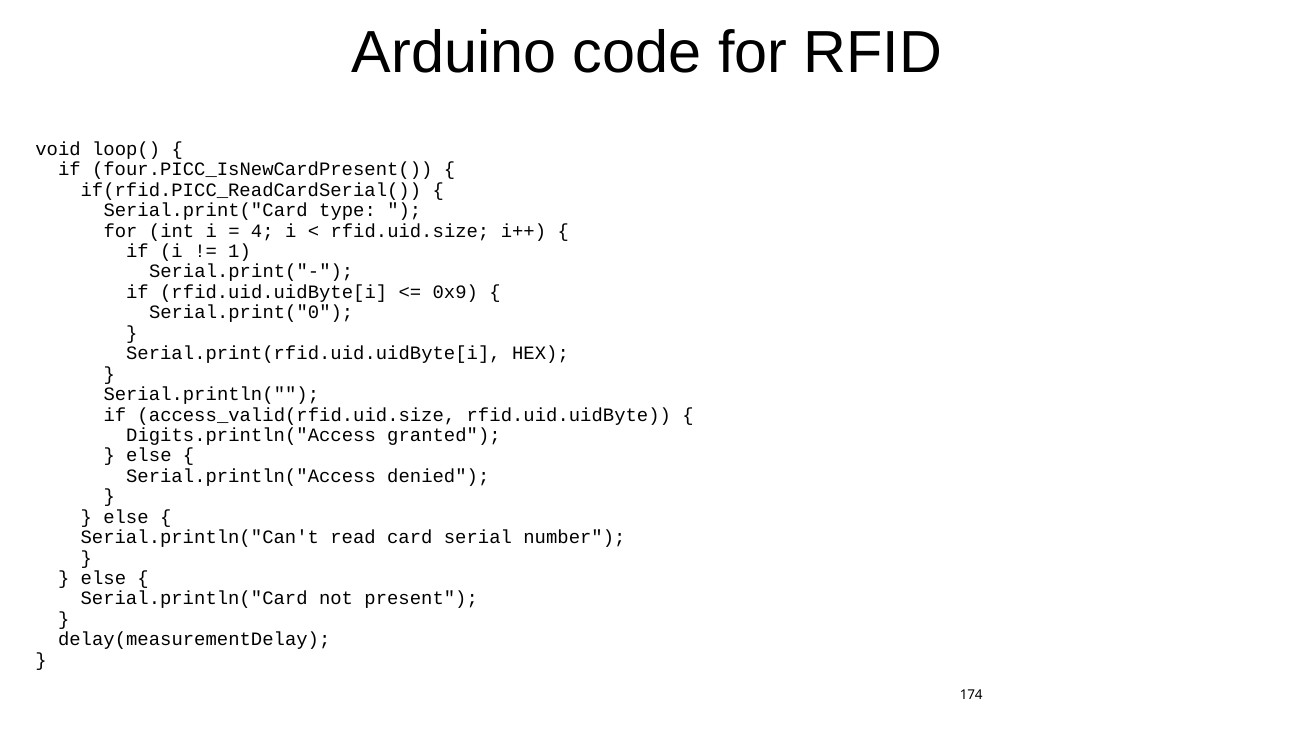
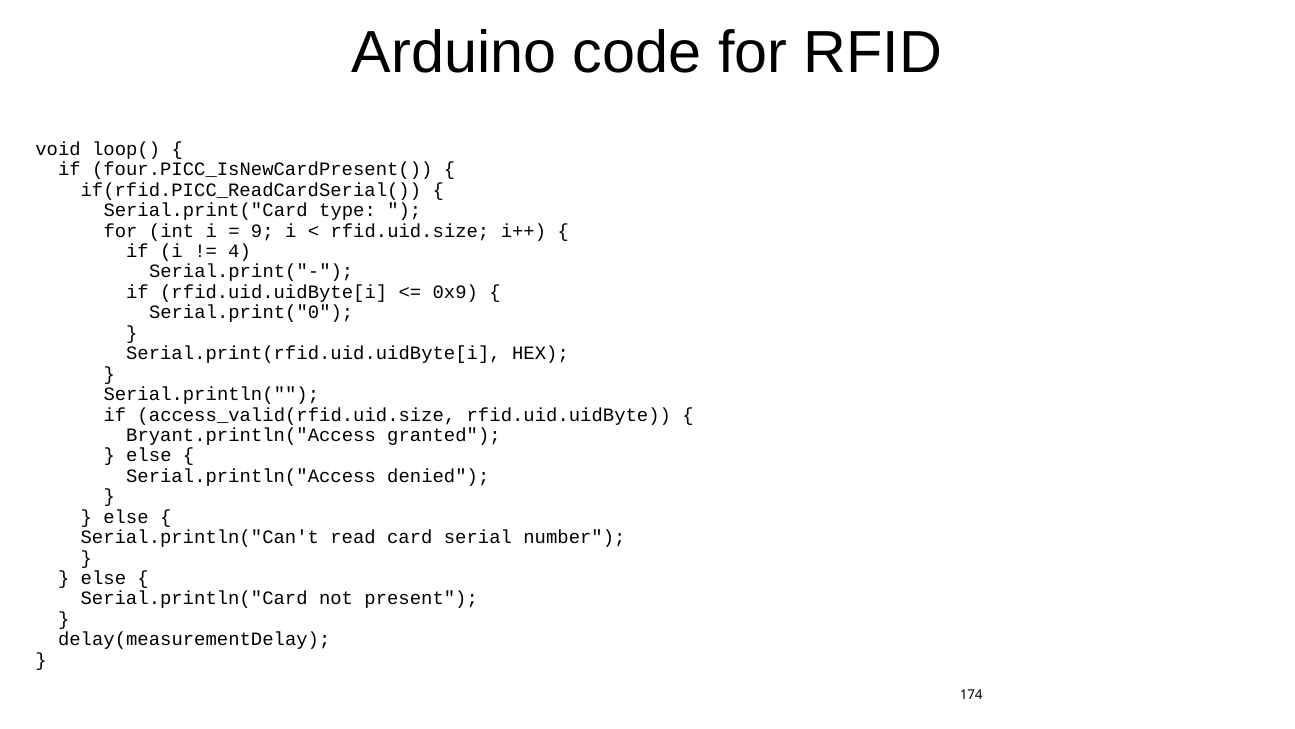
4: 4 -> 9
1: 1 -> 4
Digits.println("Access: Digits.println("Access -> Bryant.println("Access
